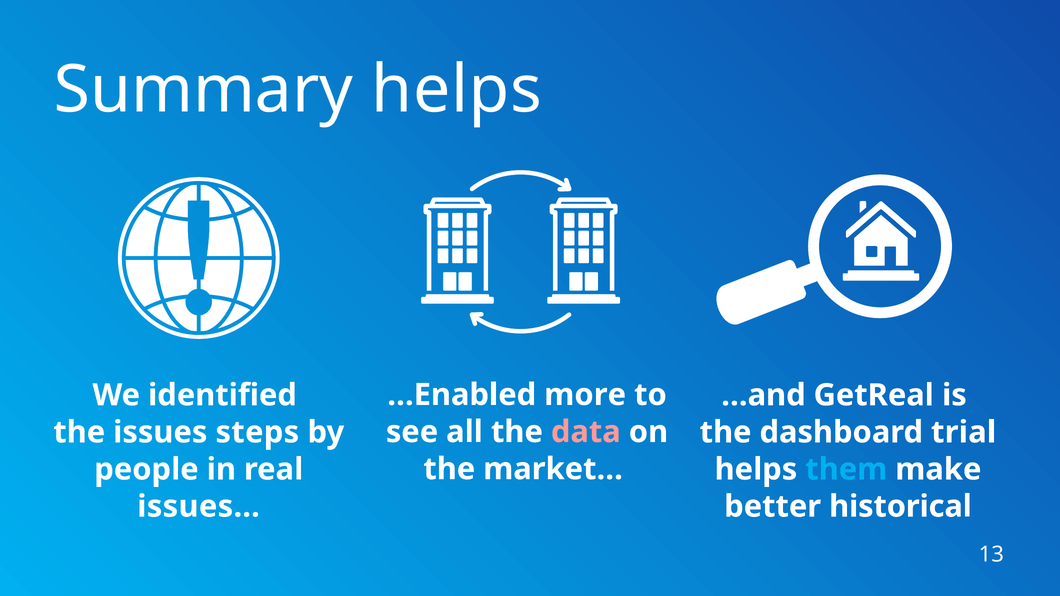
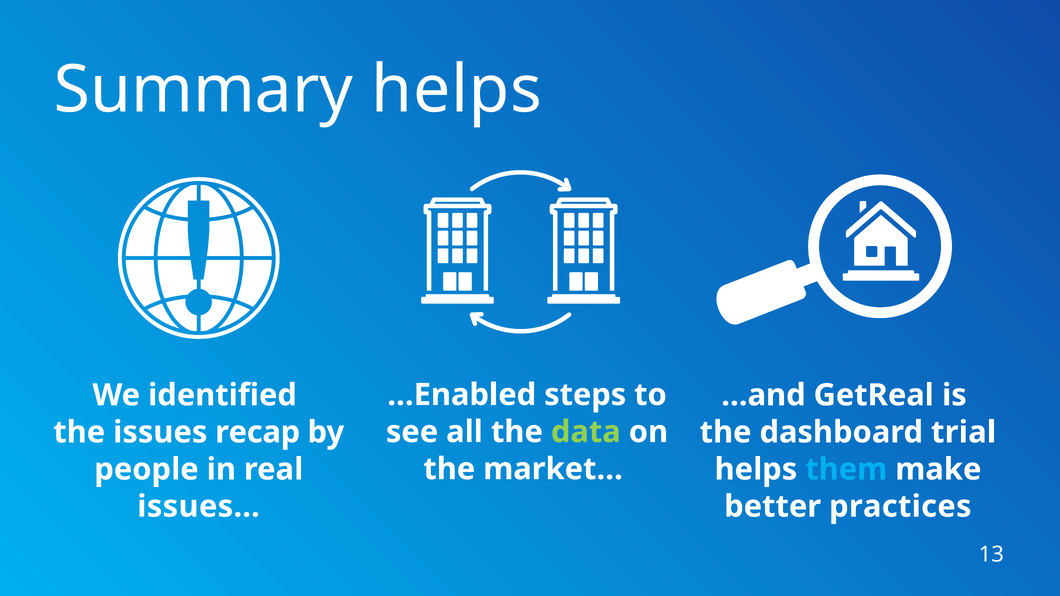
more: more -> steps
data colour: pink -> light green
steps: steps -> recap
historical: historical -> practices
